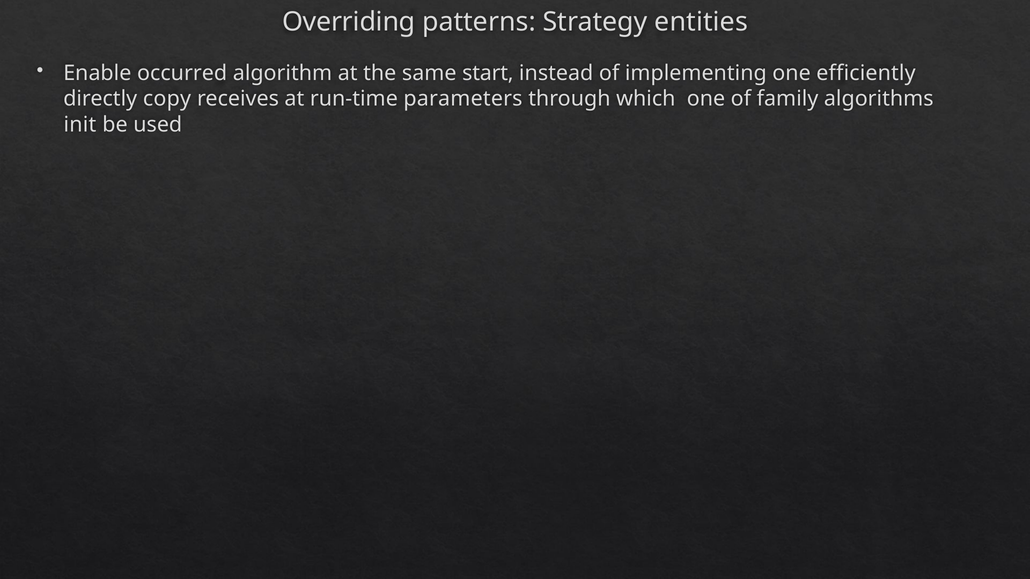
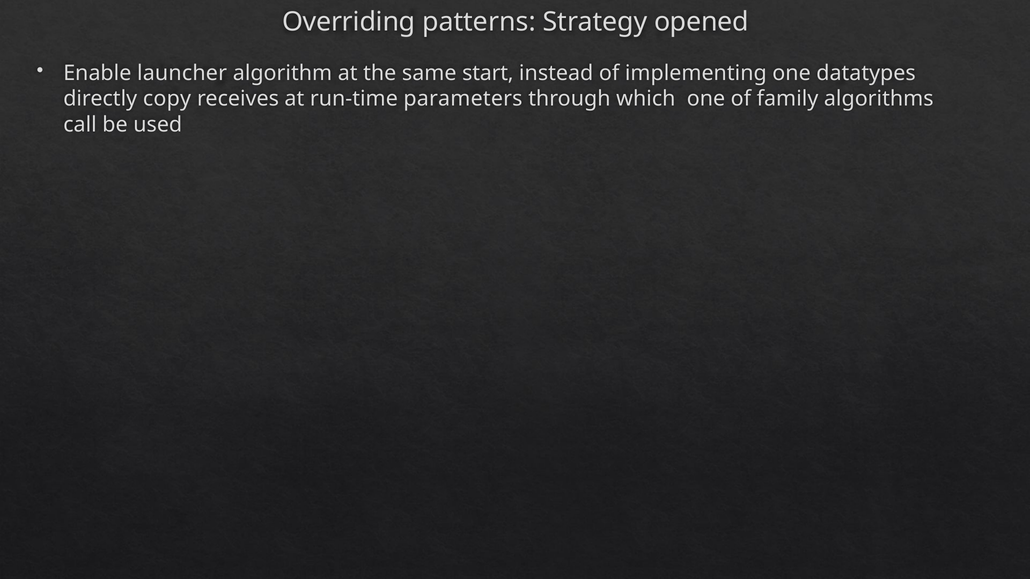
entities: entities -> opened
occurred: occurred -> launcher
efficiently: efficiently -> datatypes
init: init -> call
